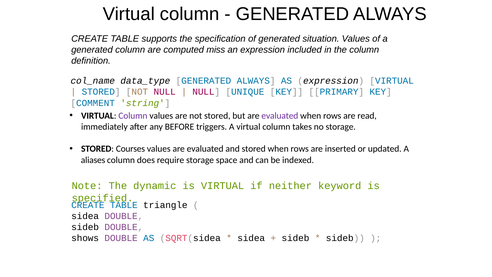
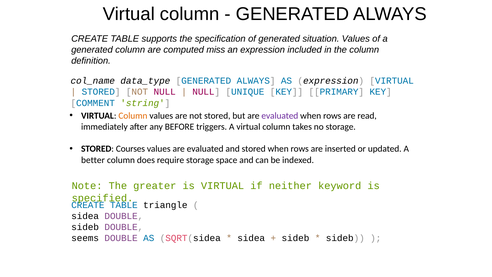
Column at (133, 116) colour: purple -> orange
aliases: aliases -> better
dynamic: dynamic -> greater
shows: shows -> seems
